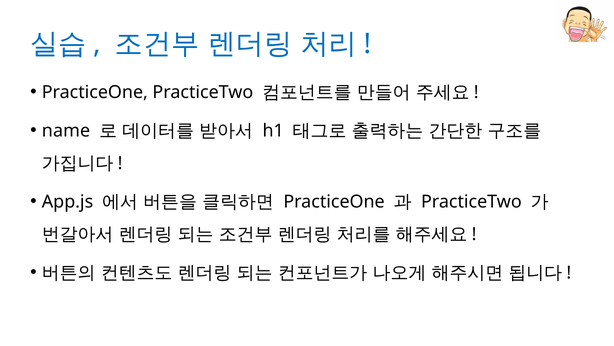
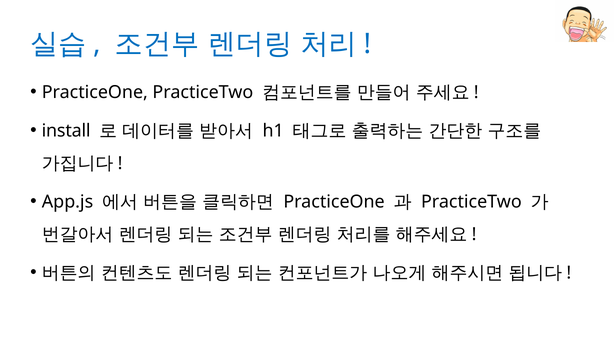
name: name -> install
